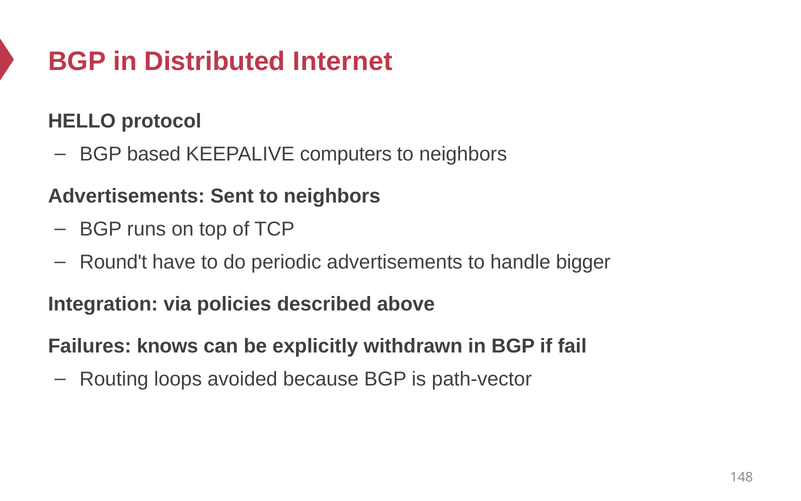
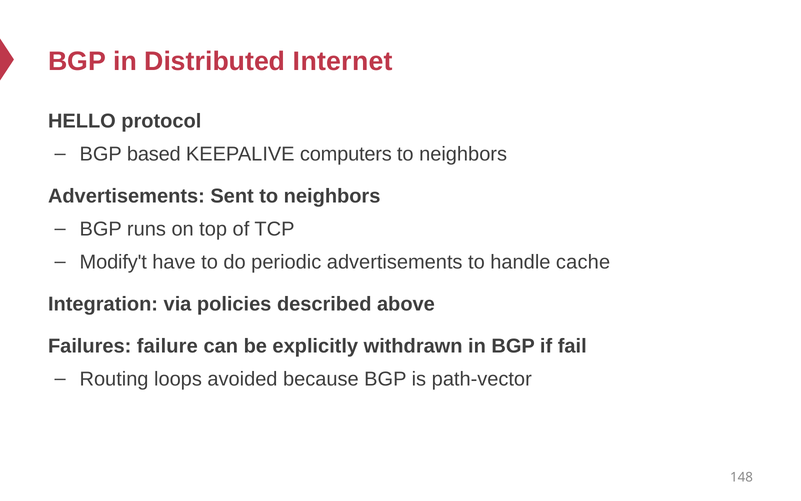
Round't: Round't -> Modify't
bigger: bigger -> cache
knows: knows -> failure
